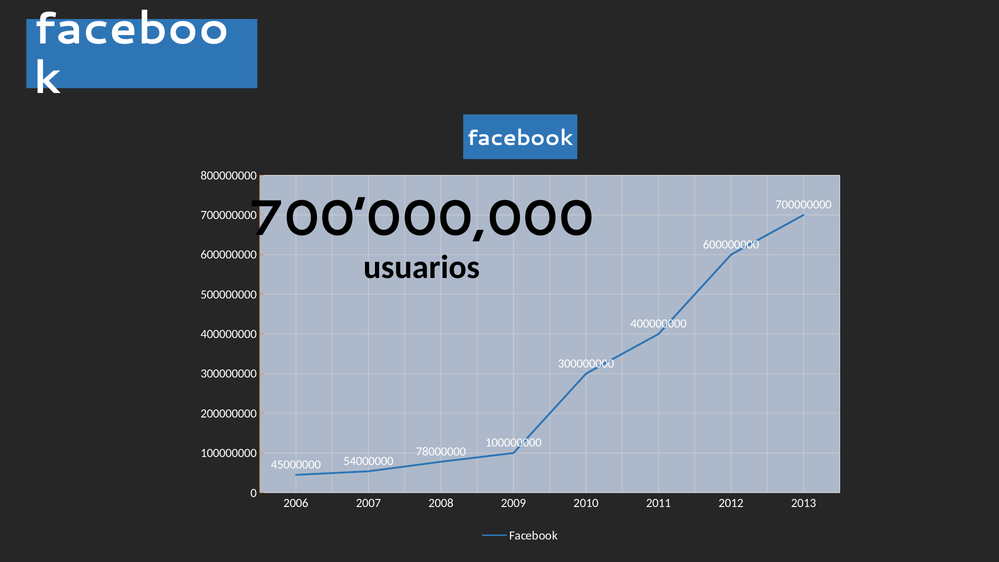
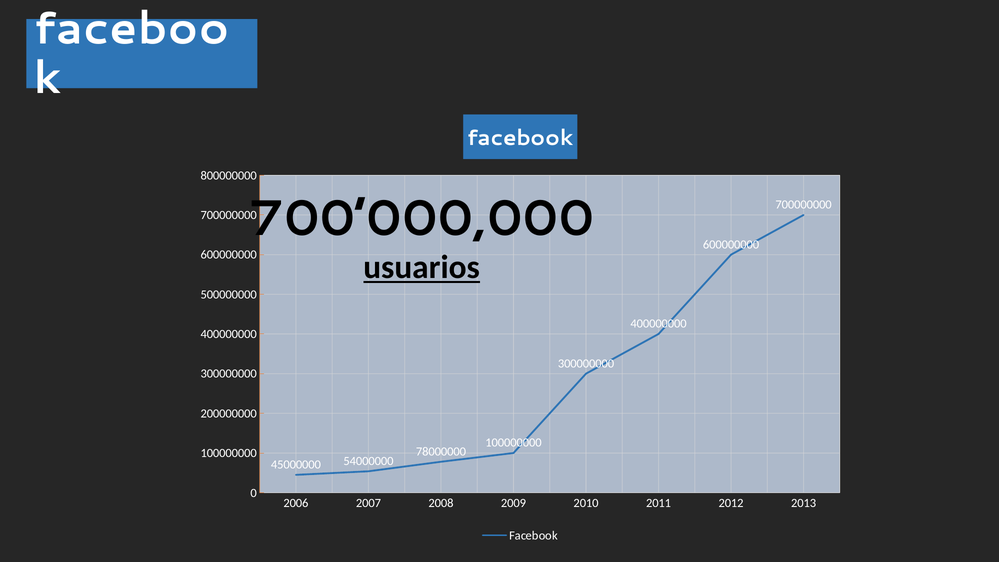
usuarios underline: none -> present
